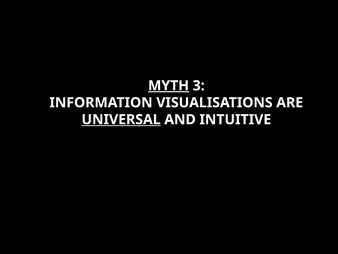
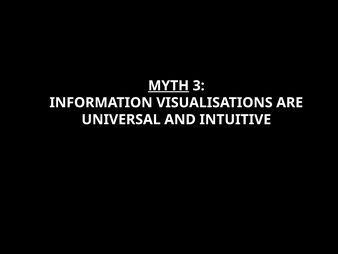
UNIVERSAL underline: present -> none
